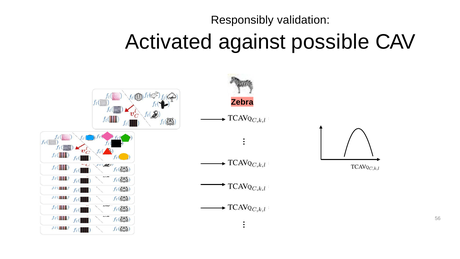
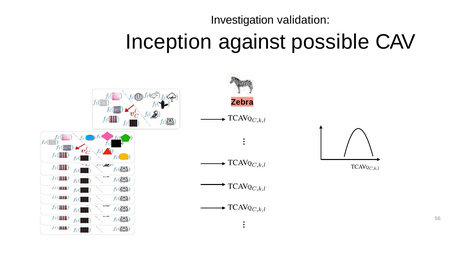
Responsibly: Responsibly -> Investigation
Activated: Activated -> Inception
